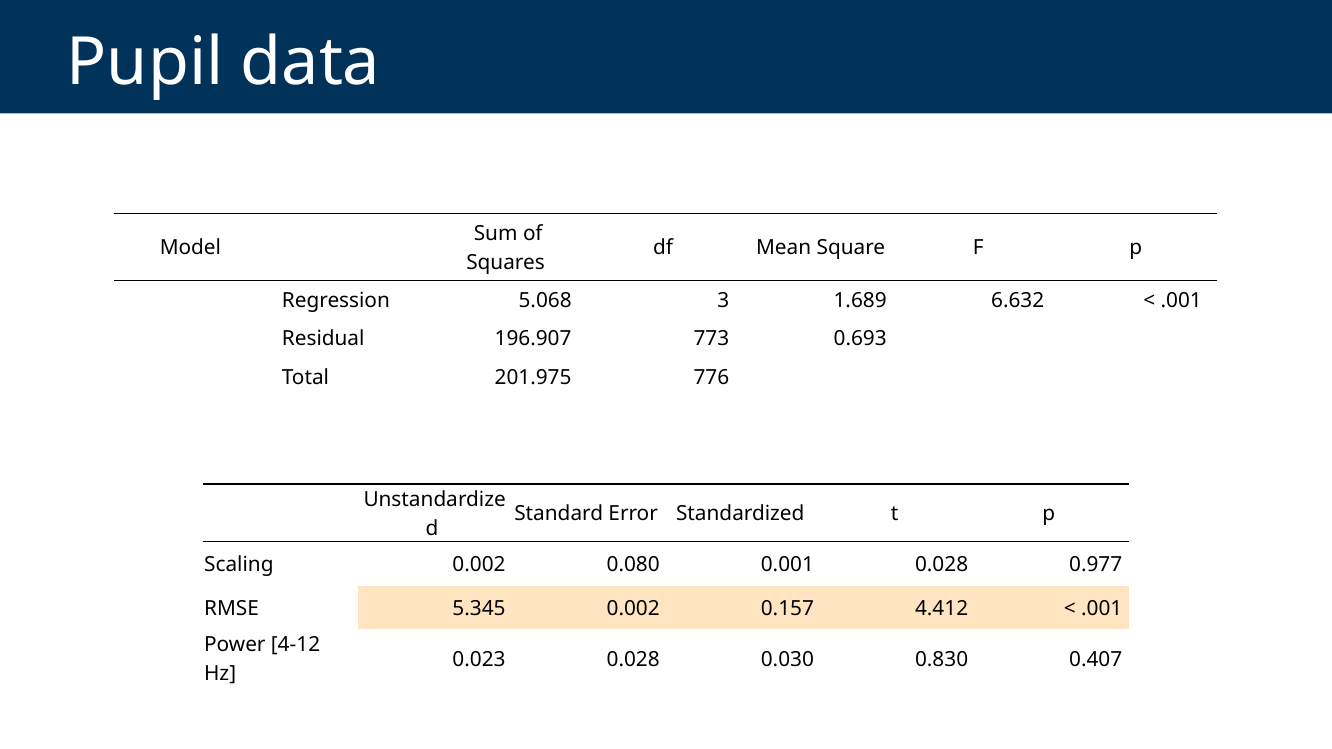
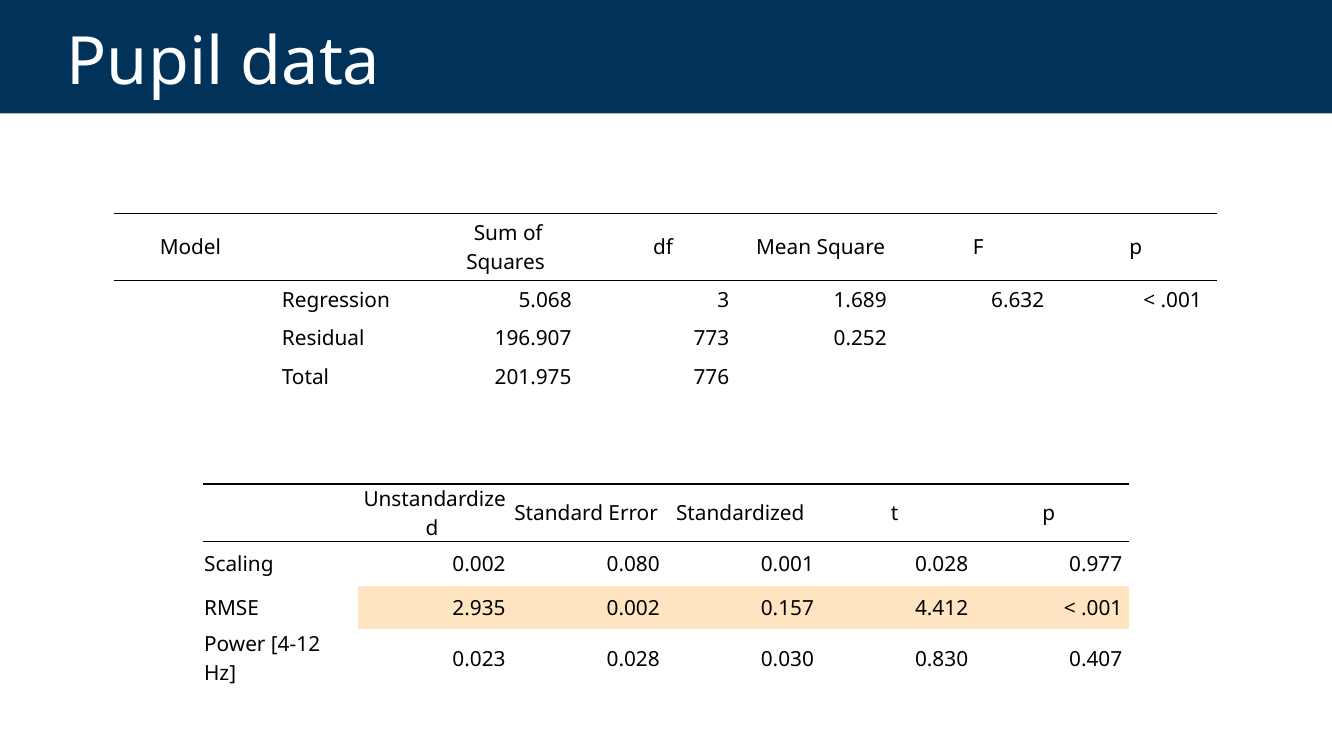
0.693: 0.693 -> 0.252
5.345: 5.345 -> 2.935
